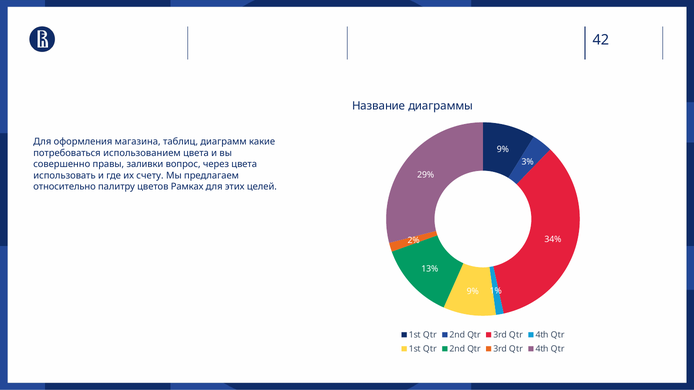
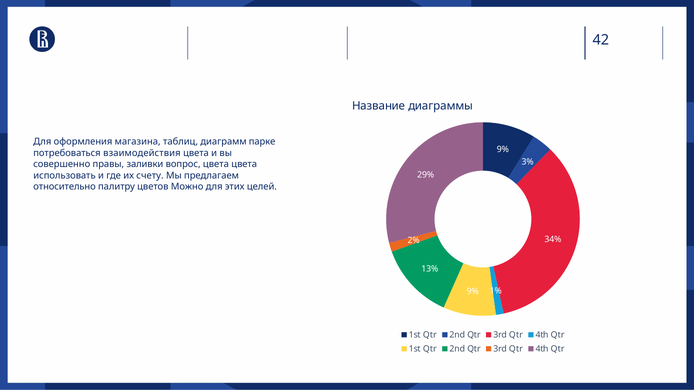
какие: какие -> парке
использованием: использованием -> взаимодействия
вопрос через: через -> цвета
Рамках: Рамках -> Можно
